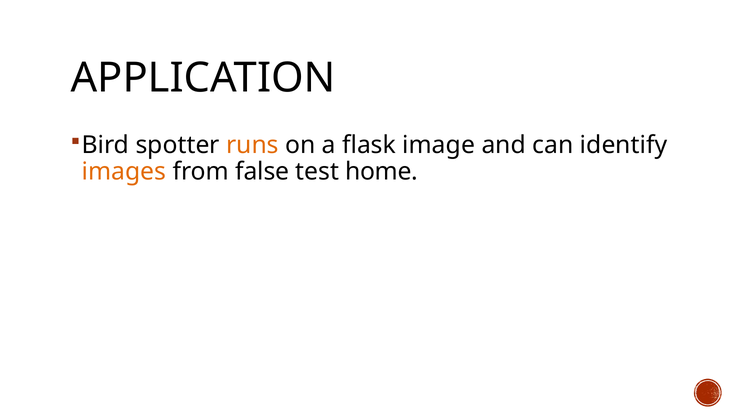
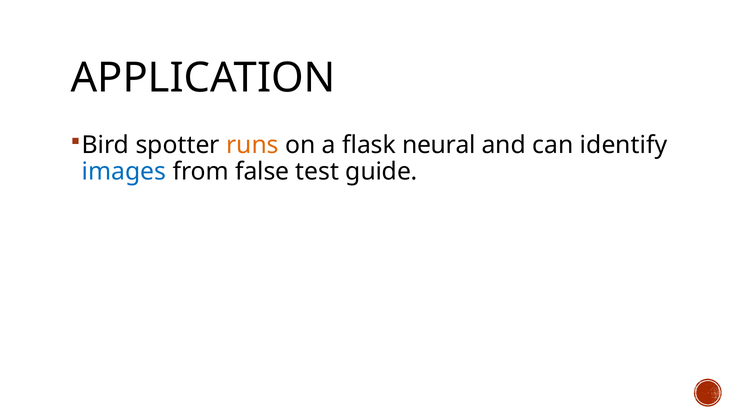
image: image -> neural
images colour: orange -> blue
home: home -> guide
